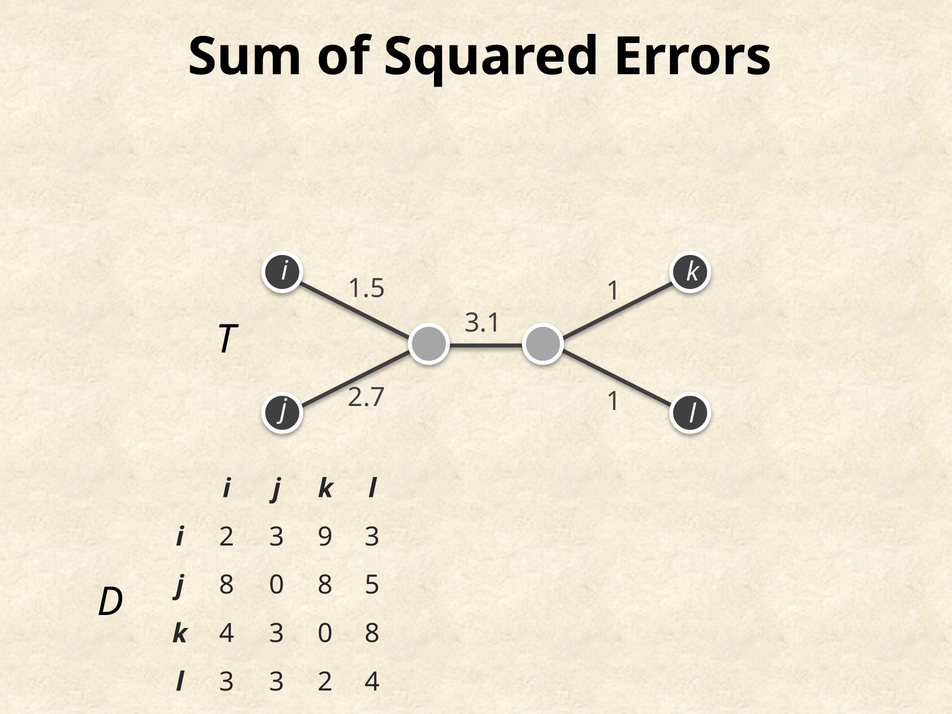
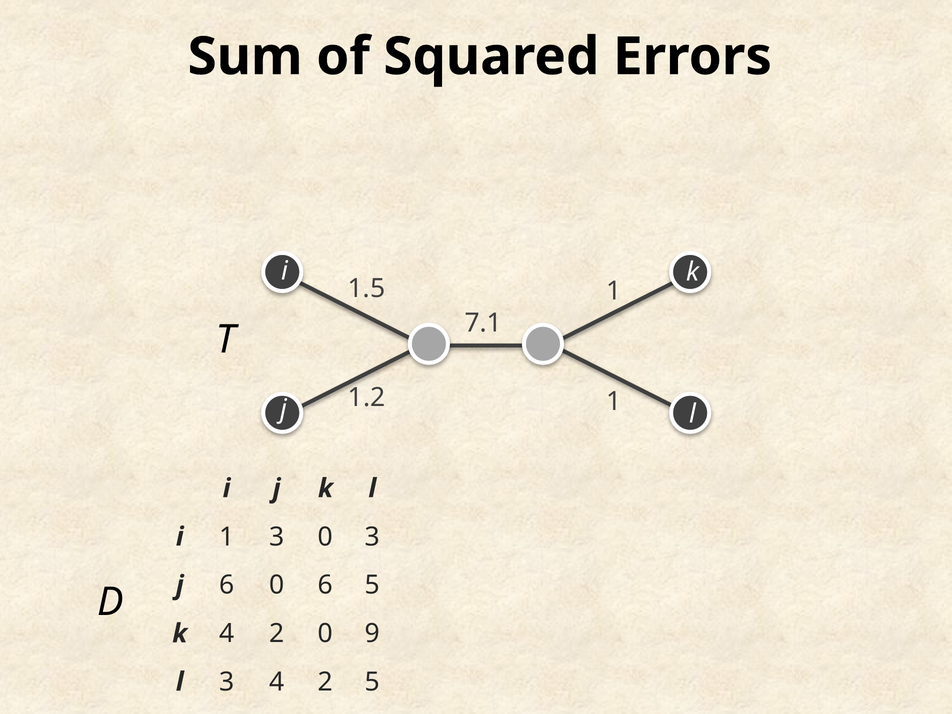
3.1: 3.1 -> 7.1
2.7: 2.7 -> 1.2
i 2: 2 -> 1
3 9: 9 -> 0
j 8: 8 -> 6
8 at (325, 585): 8 -> 6
k 4 3: 3 -> 2
8 at (372, 634): 8 -> 9
3 3: 3 -> 4
2 4: 4 -> 5
